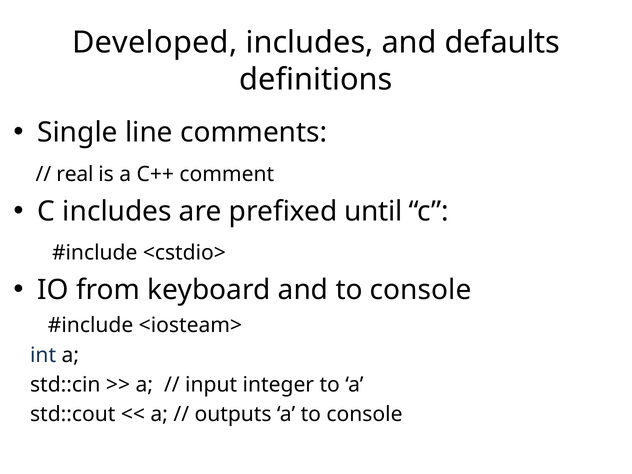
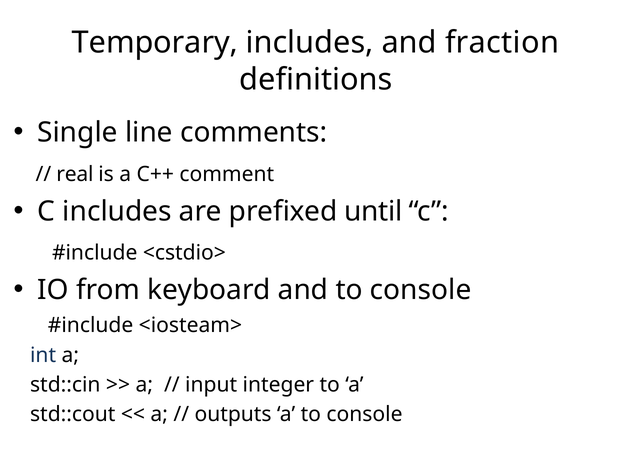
Developed: Developed -> Temporary
defaults: defaults -> fraction
